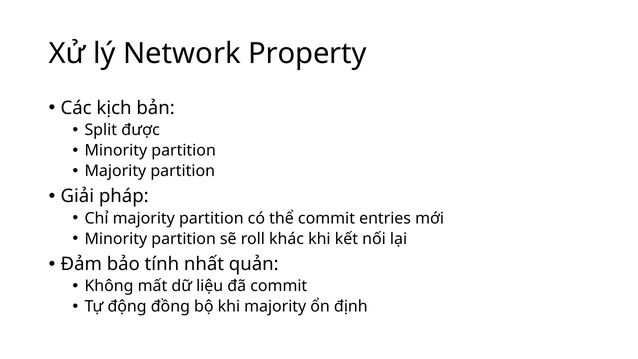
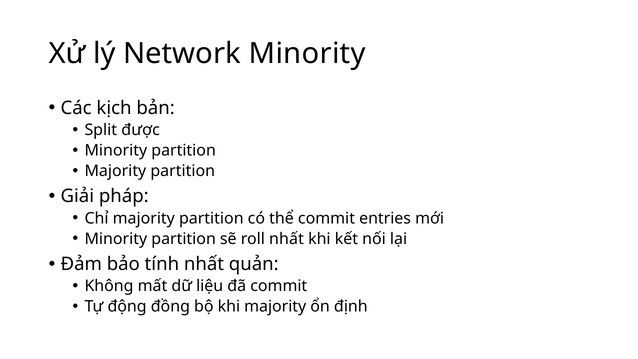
Network Property: Property -> Minority
roll khác: khác -> nhất
